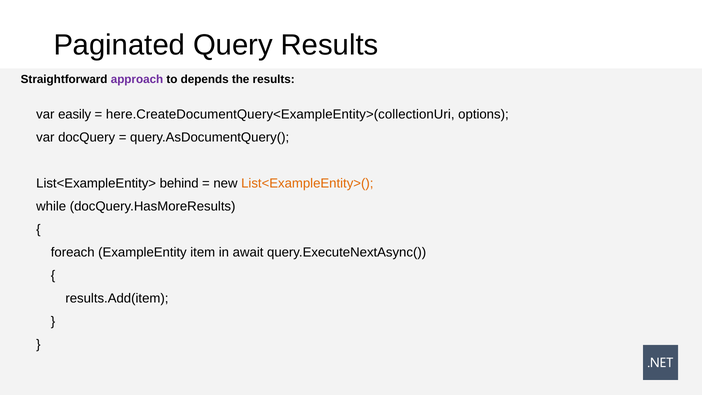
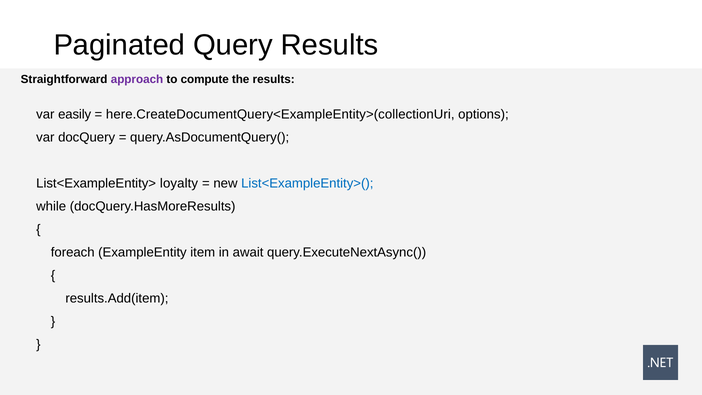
depends: depends -> compute
behind: behind -> loyalty
List<ExampleEntity>( colour: orange -> blue
